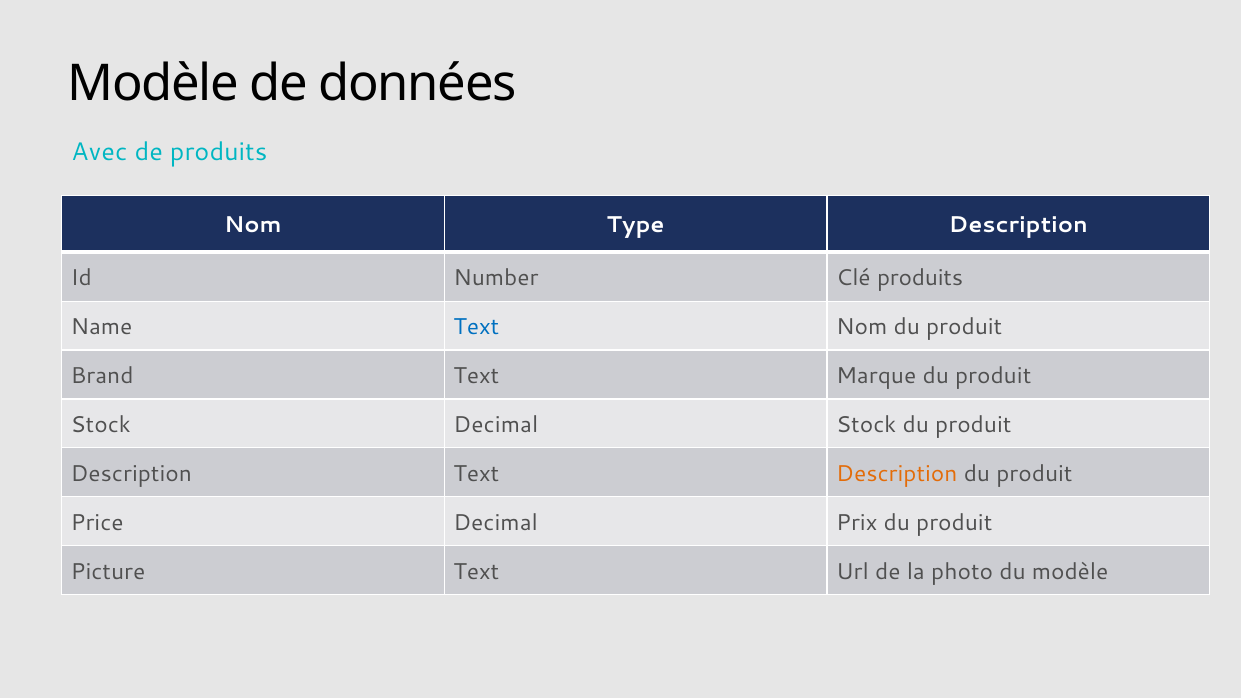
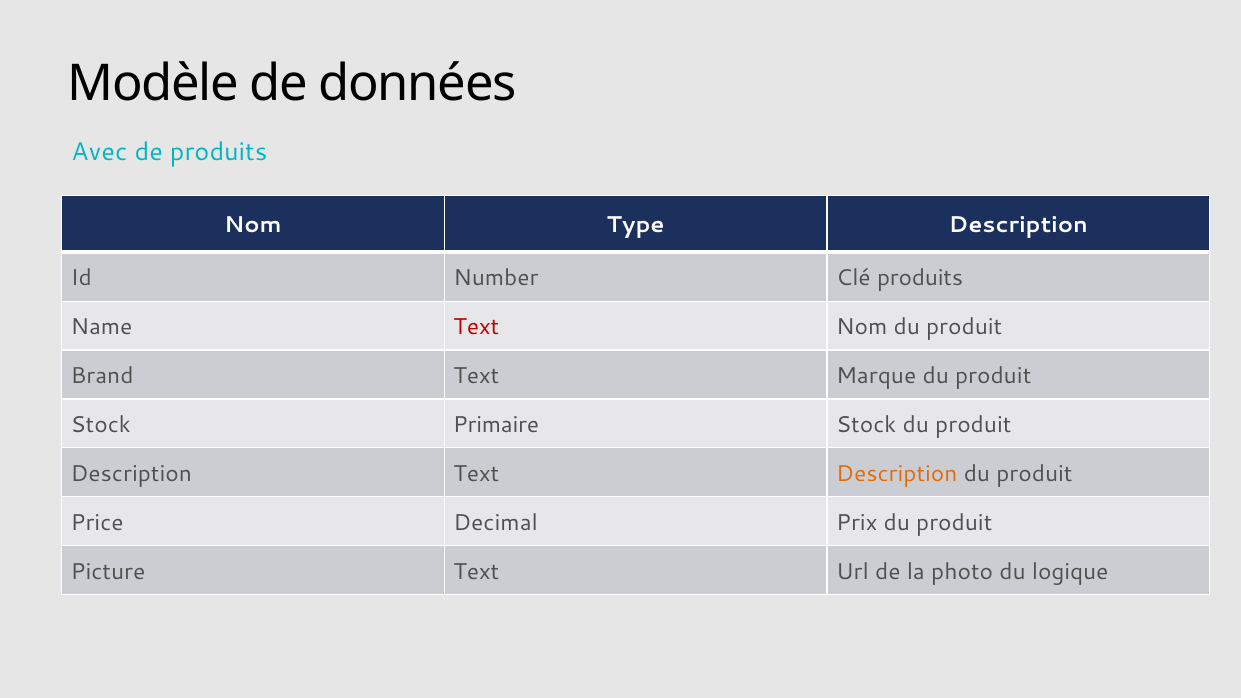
Text at (476, 327) colour: blue -> red
Stock Decimal: Decimal -> Primaire
du modèle: modèle -> logique
